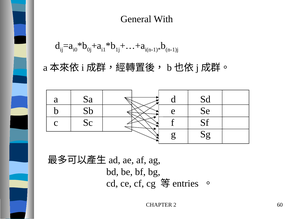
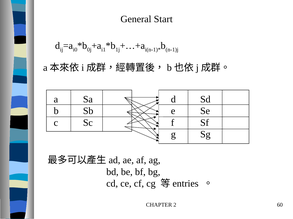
With: With -> Start
